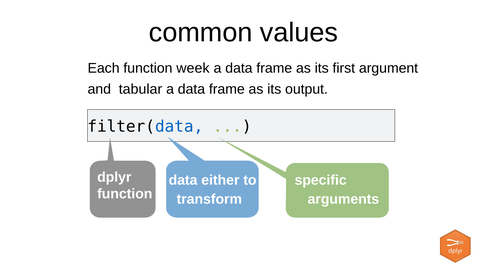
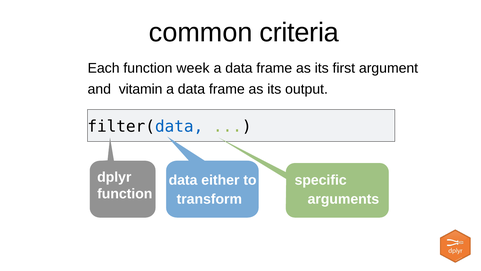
values: values -> criteria
tabular: tabular -> vitamin
